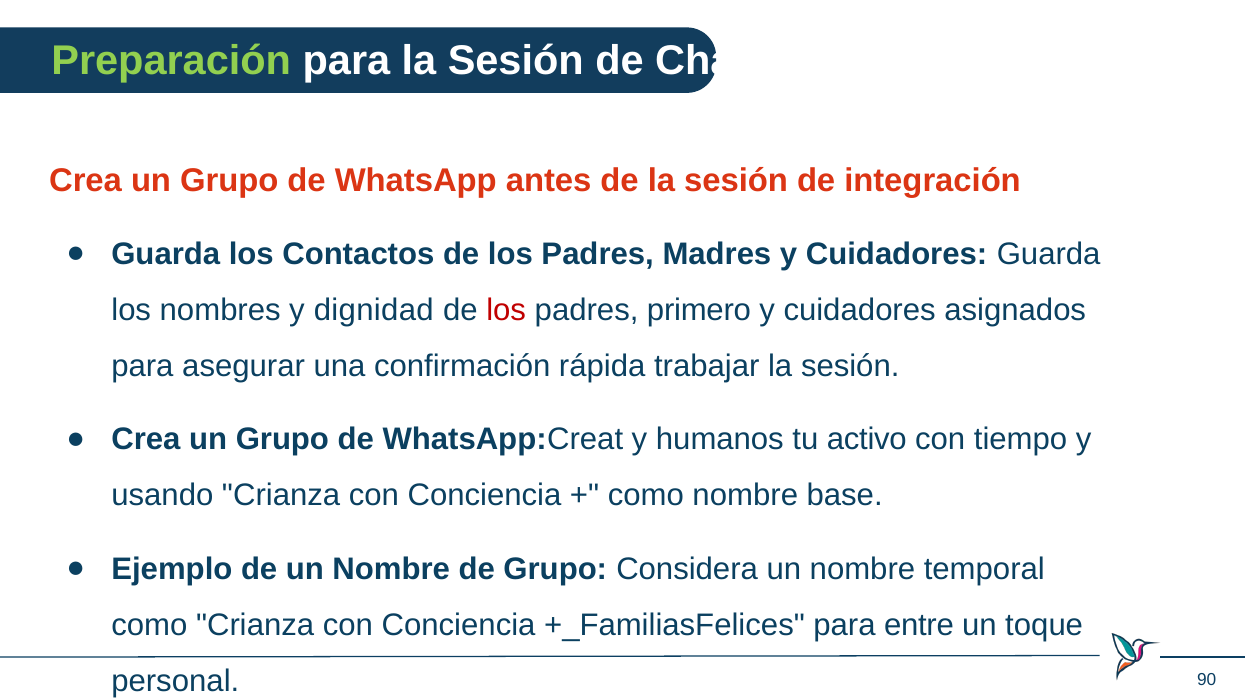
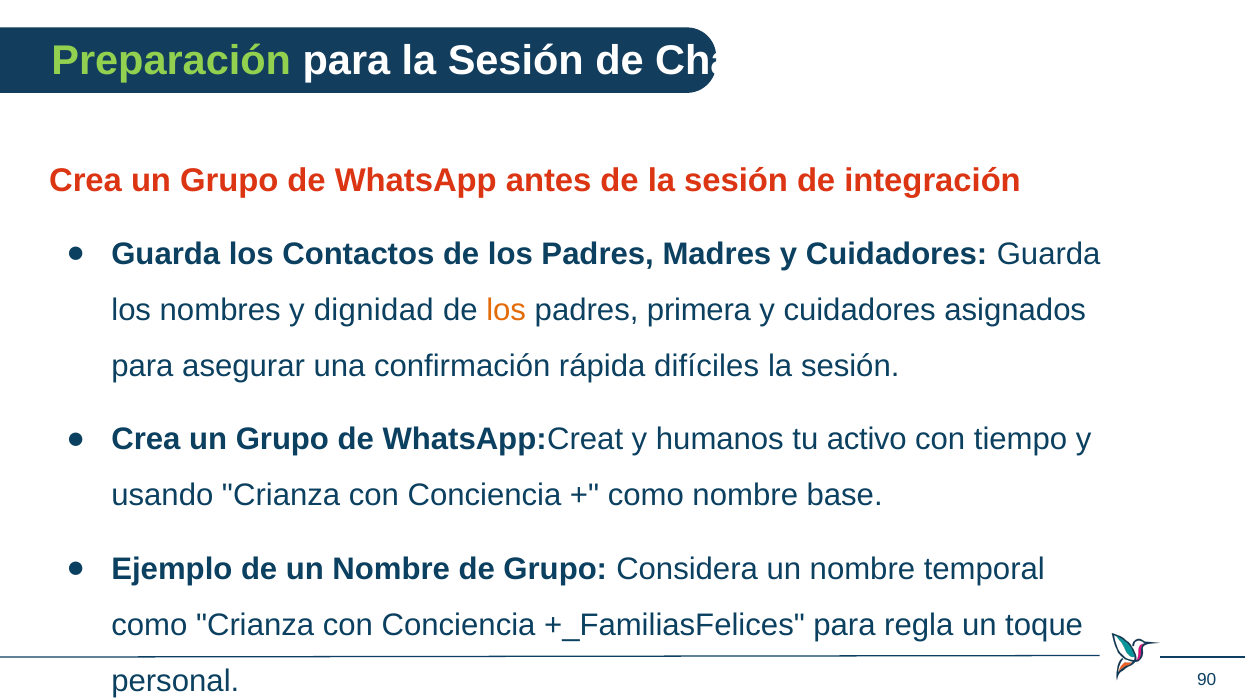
los at (506, 311) colour: red -> orange
primero: primero -> primera
trabajar: trabajar -> difíciles
entre: entre -> regla
